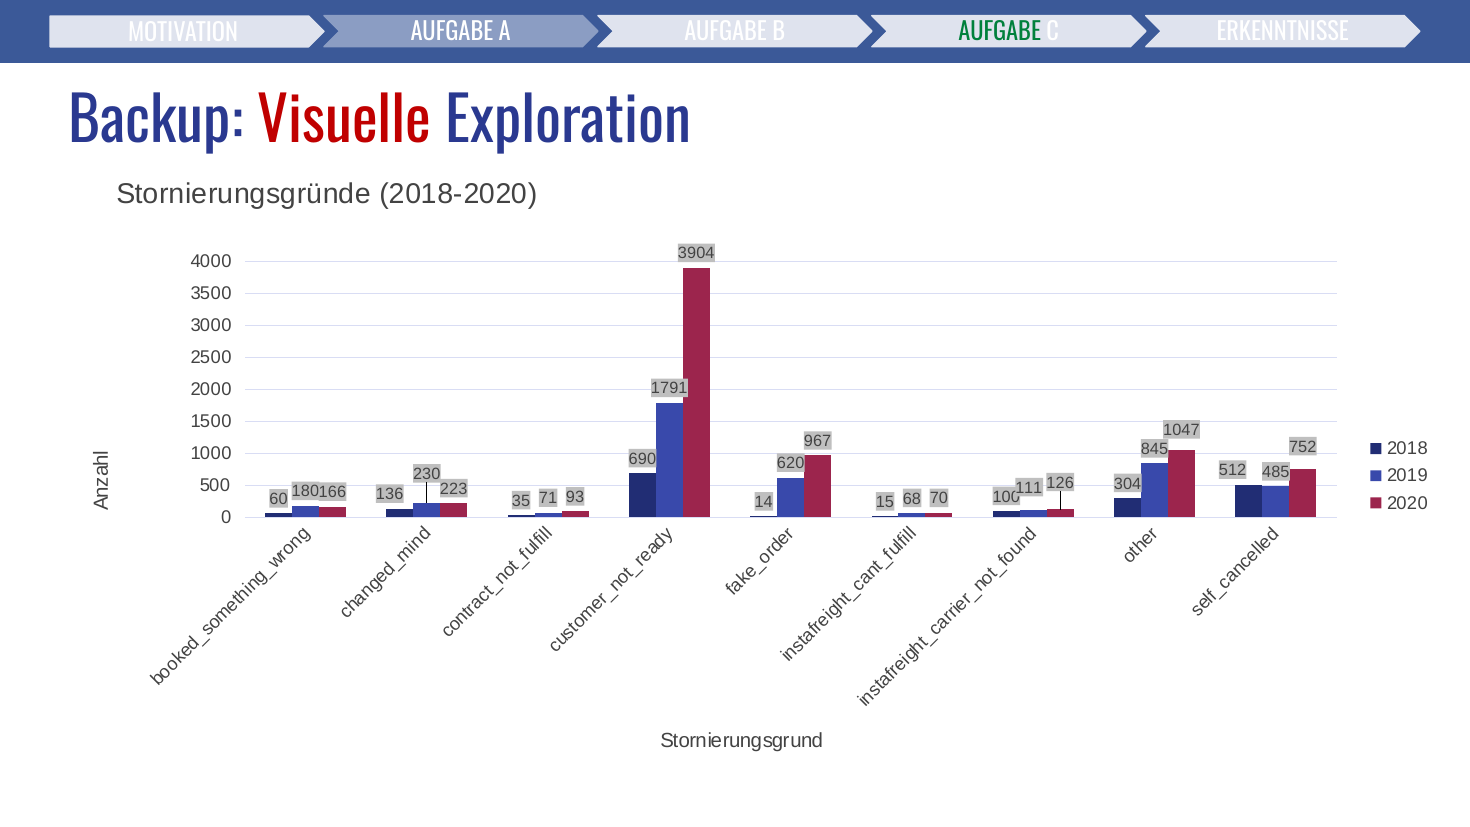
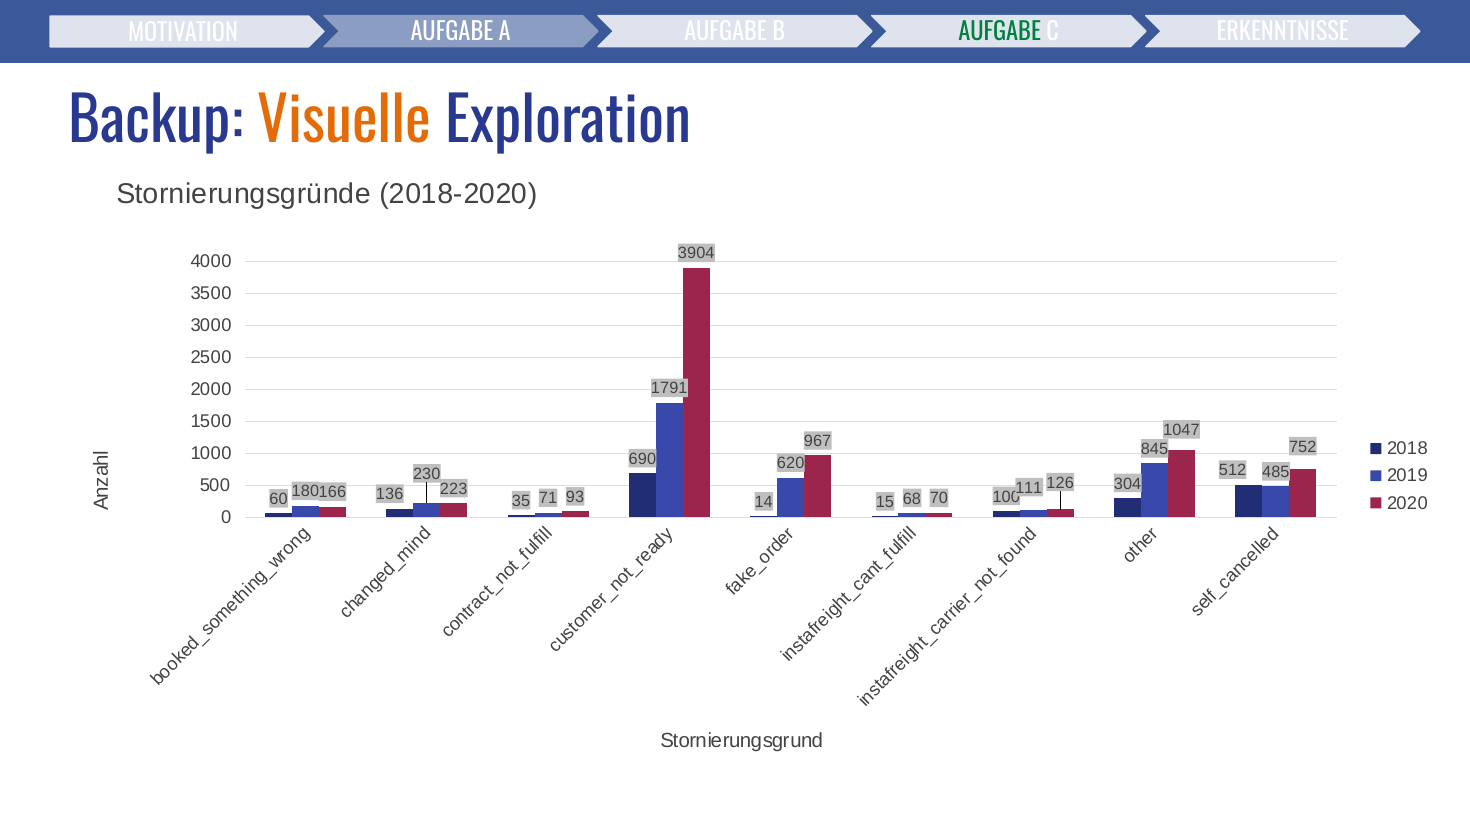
Visuelle colour: red -> orange
